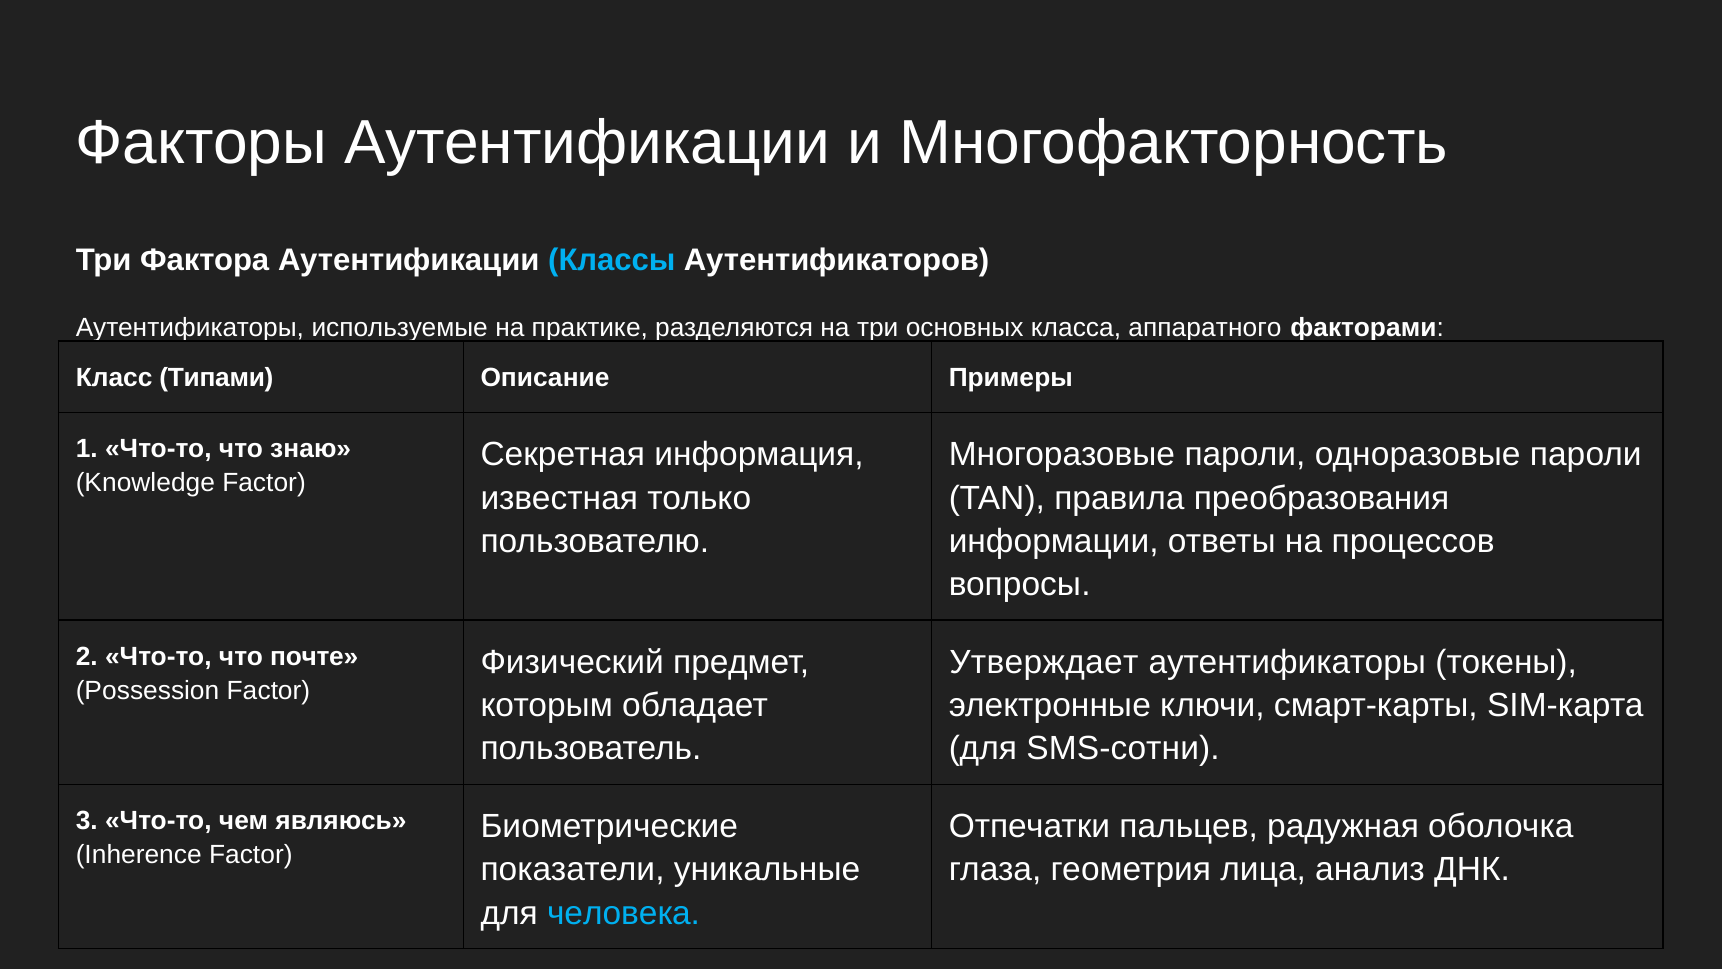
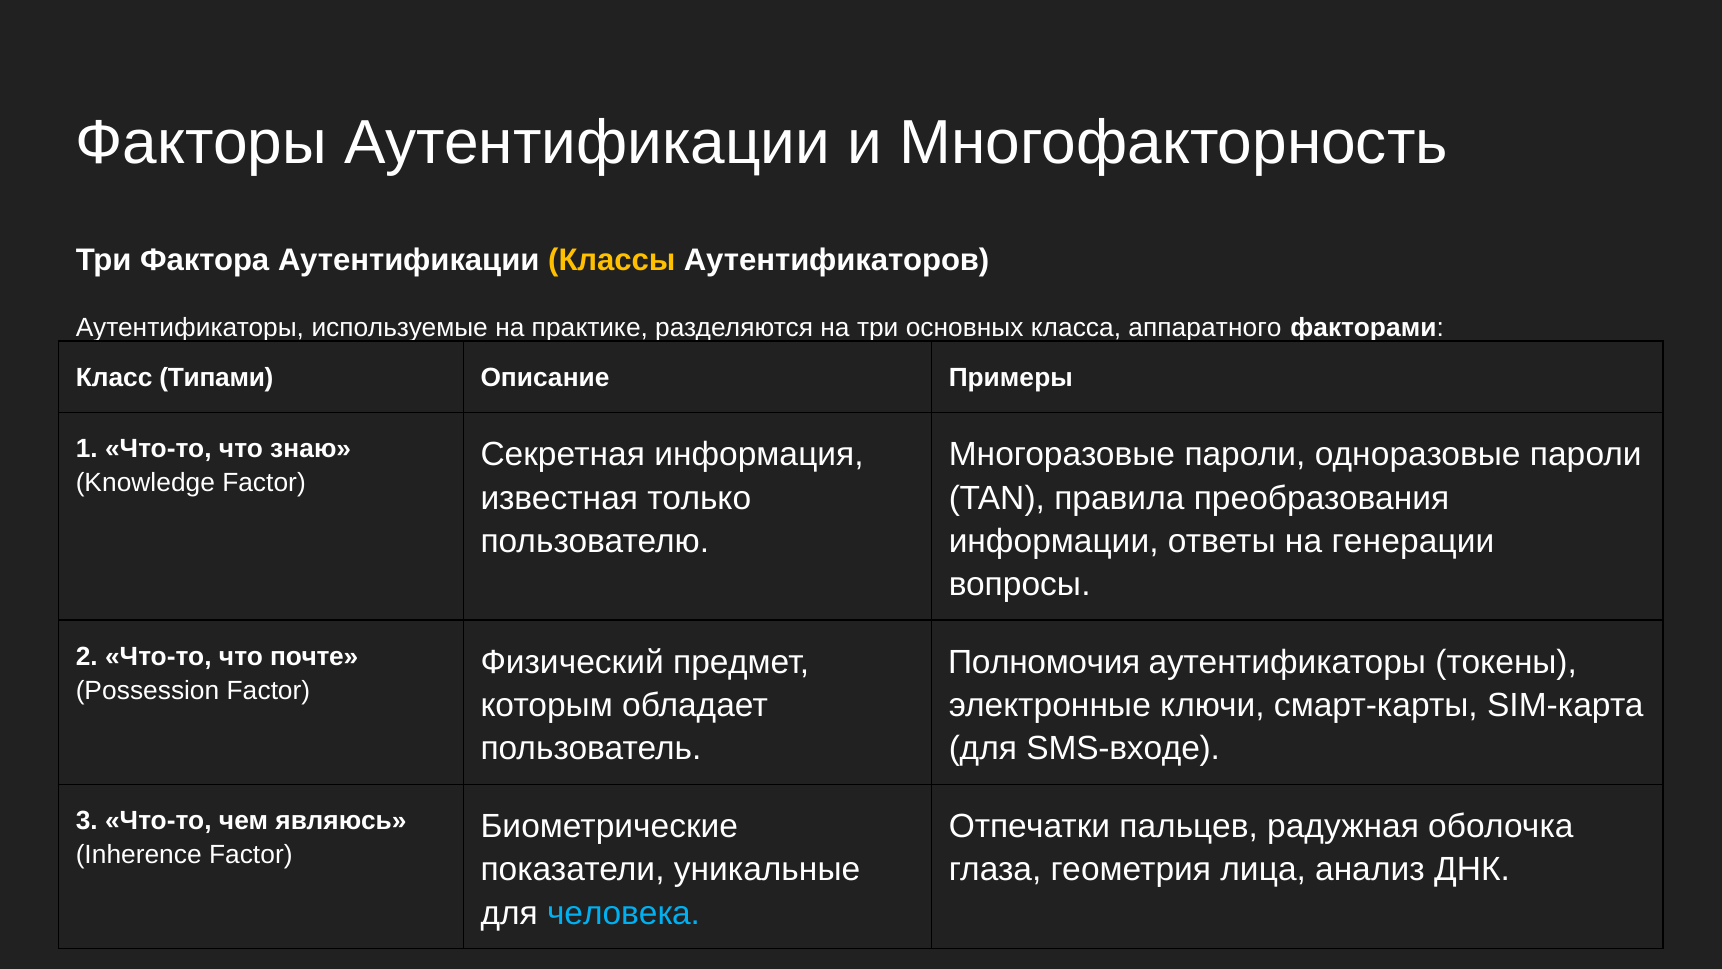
Классы colour: light blue -> yellow
процессов: процессов -> генерации
Утверждает: Утверждает -> Полномочия
SMS-сотни: SMS-сотни -> SMS-входе
